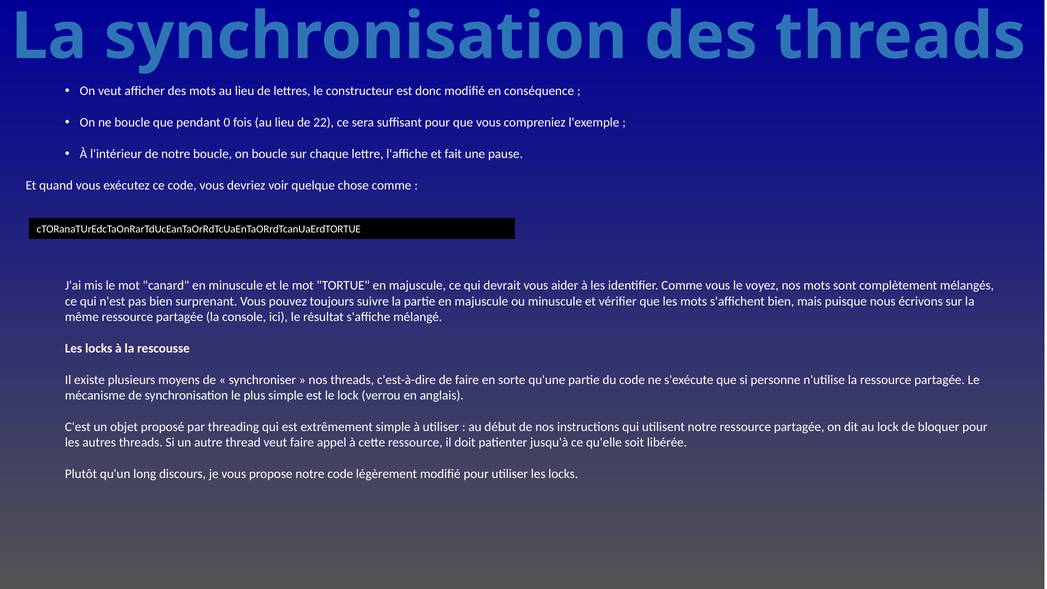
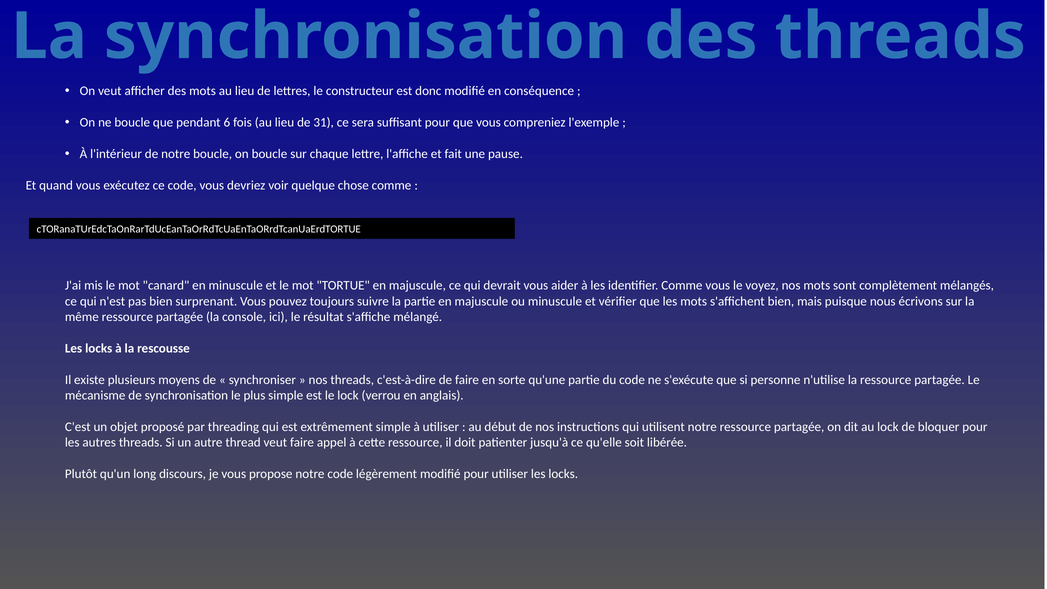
0: 0 -> 6
22: 22 -> 31
